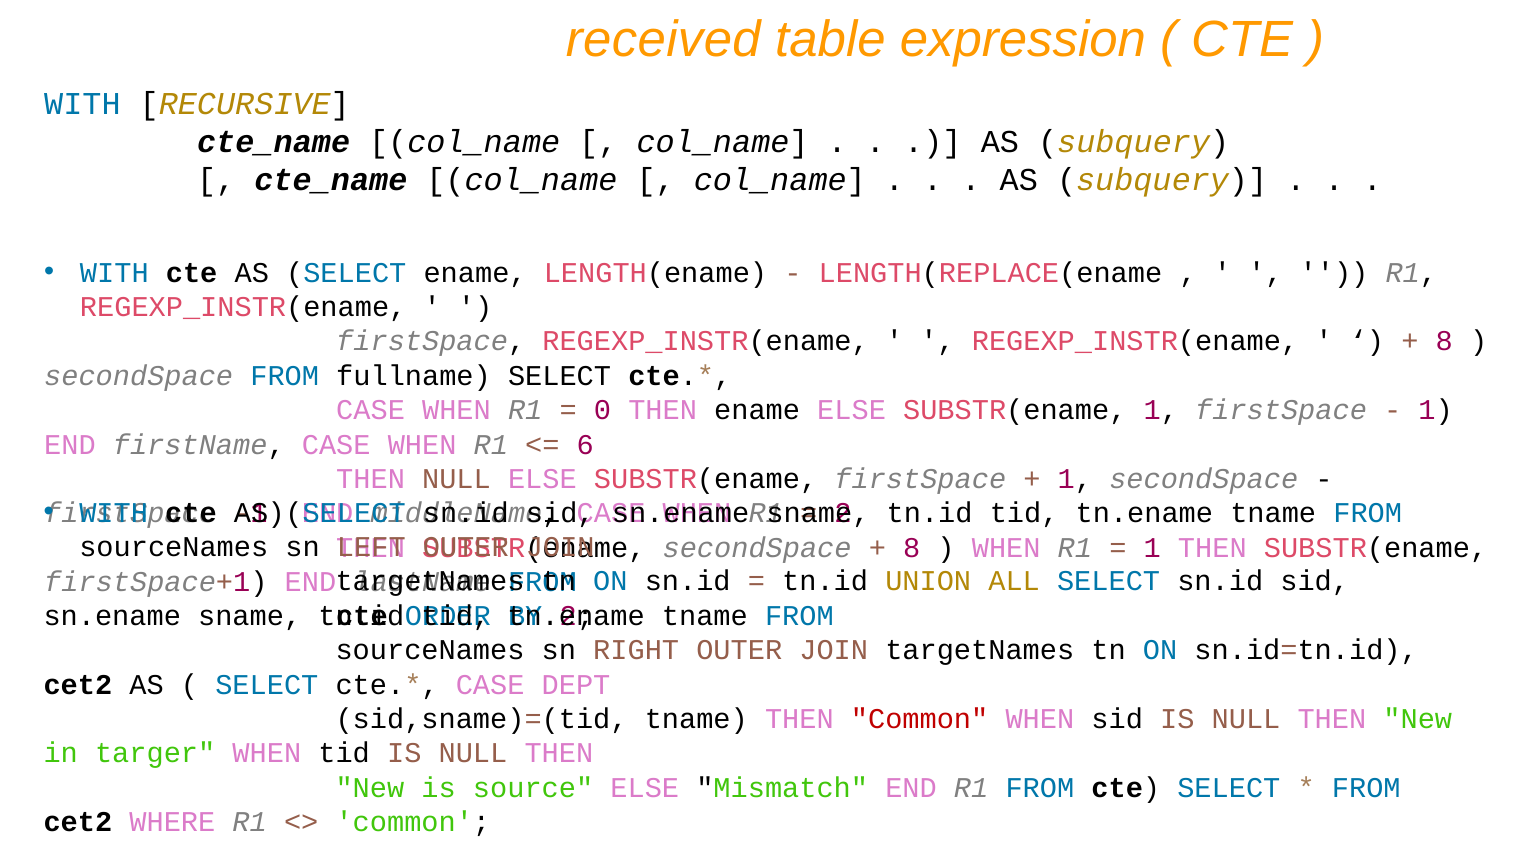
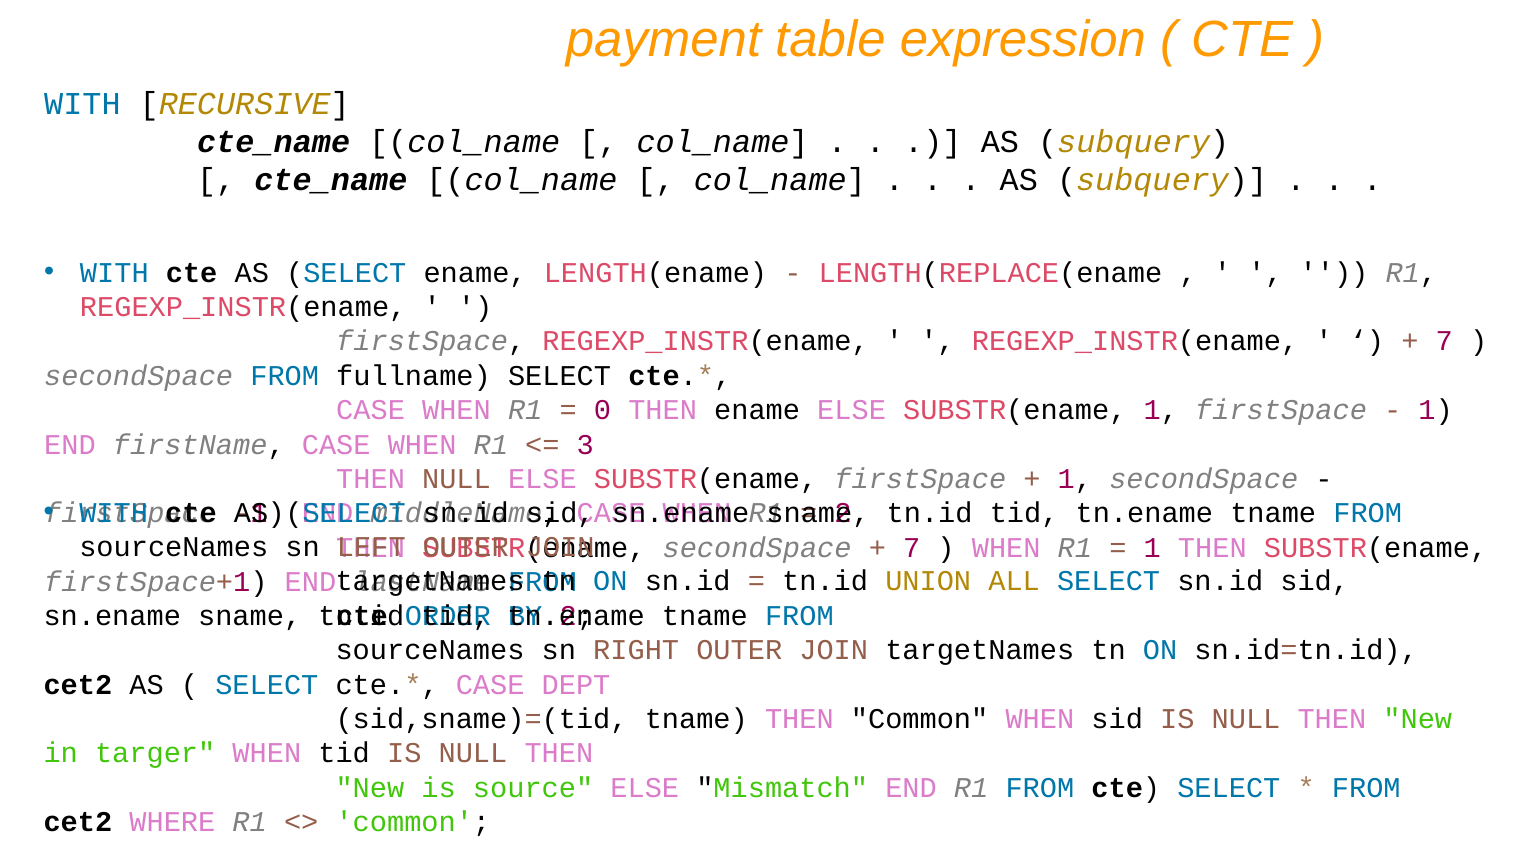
received: received -> payment
8 at (1444, 341): 8 -> 7
6: 6 -> 3
8 at (912, 548): 8 -> 7
Common at (920, 719) colour: red -> black
